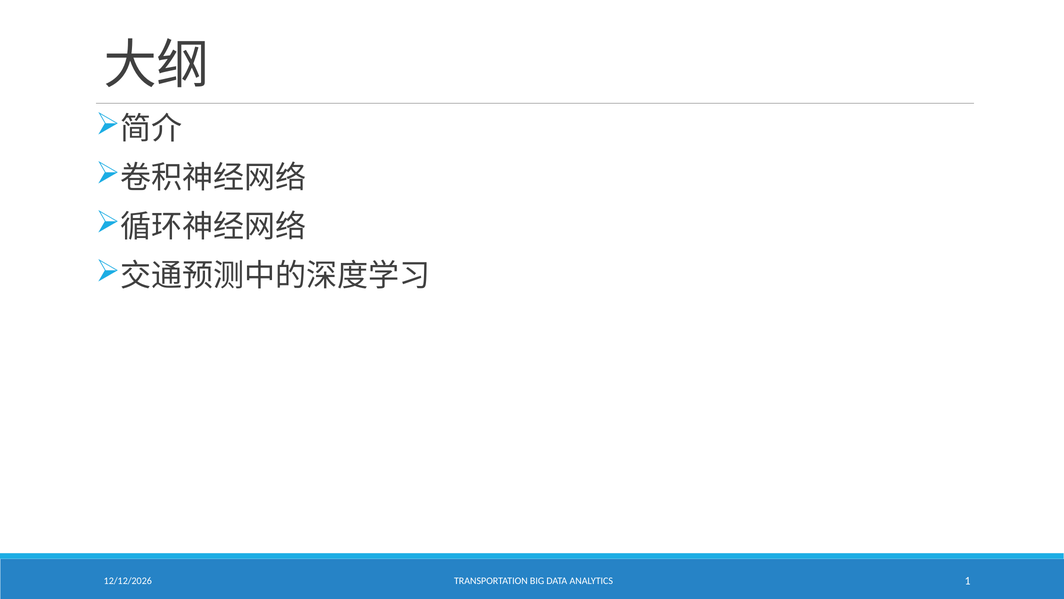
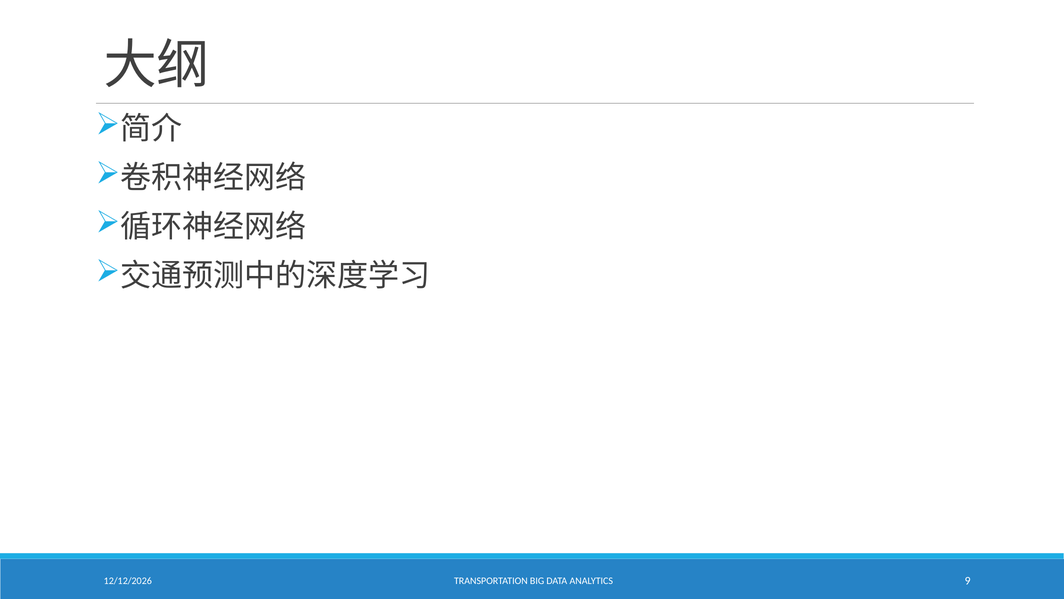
1: 1 -> 9
